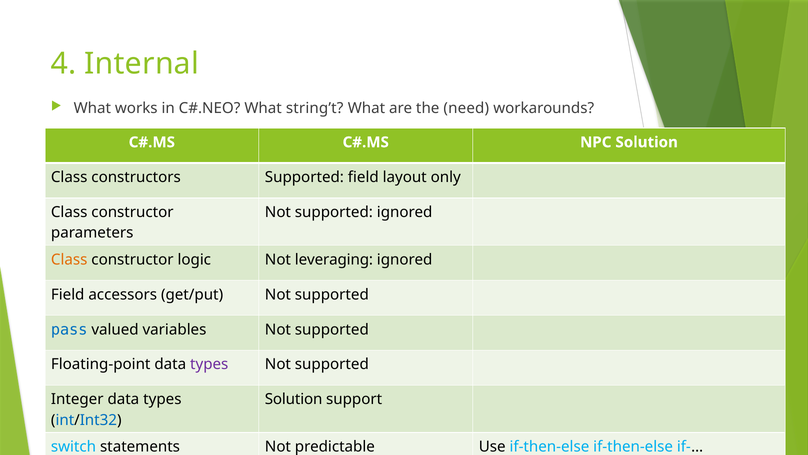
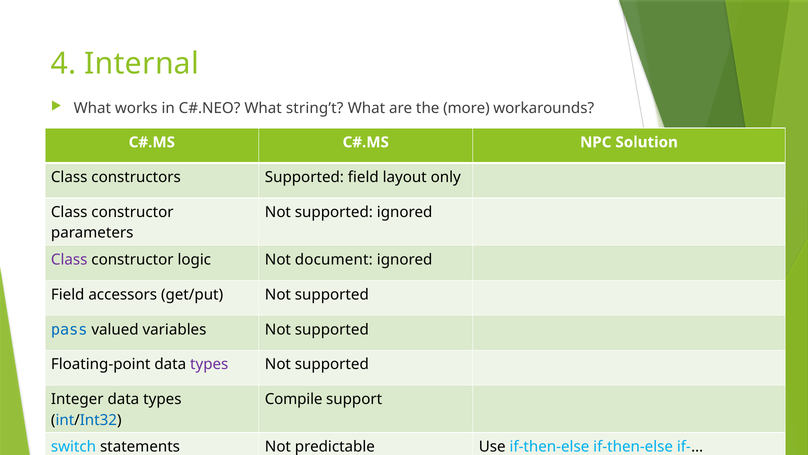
need: need -> more
Class at (69, 259) colour: orange -> purple
leveraging: leveraging -> document
Solution at (294, 399): Solution -> Compile
